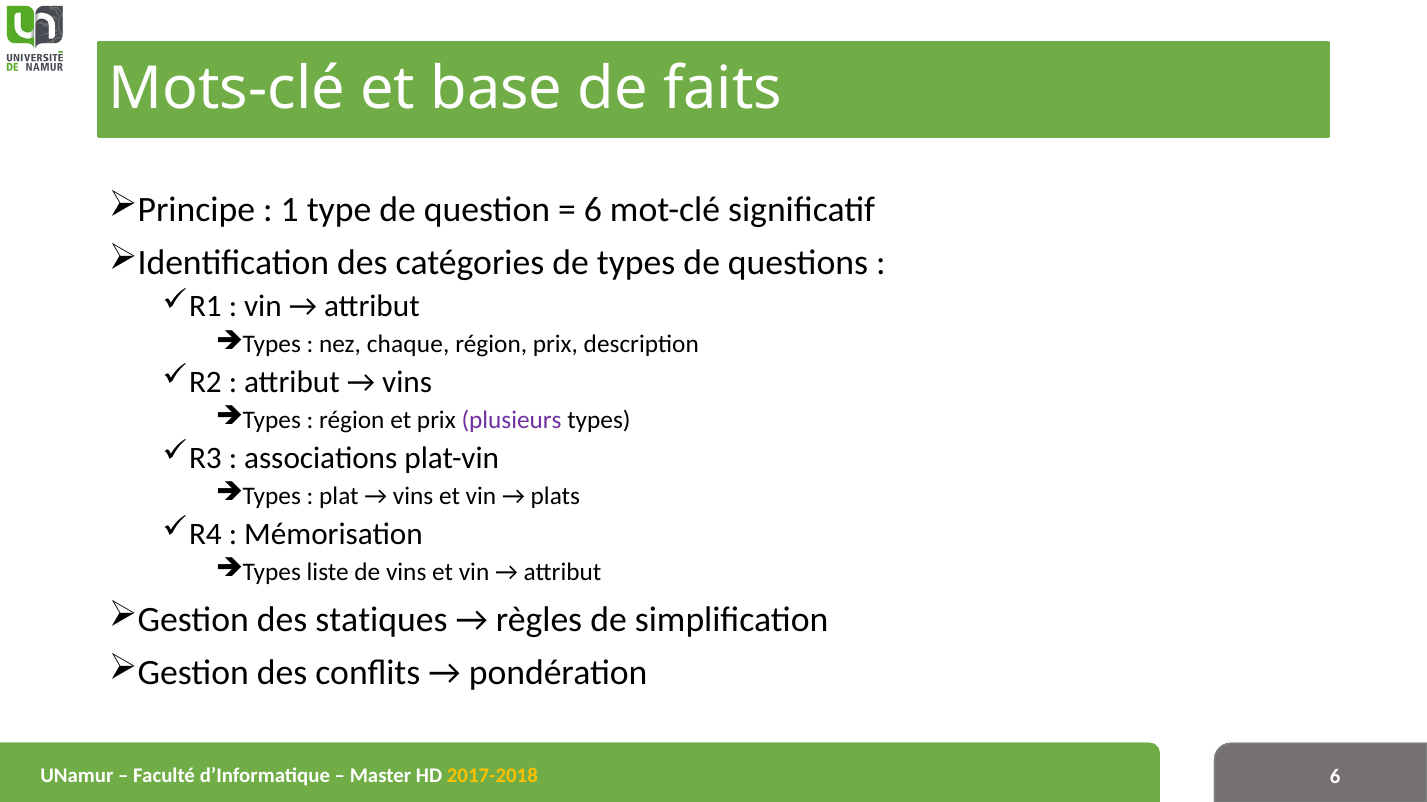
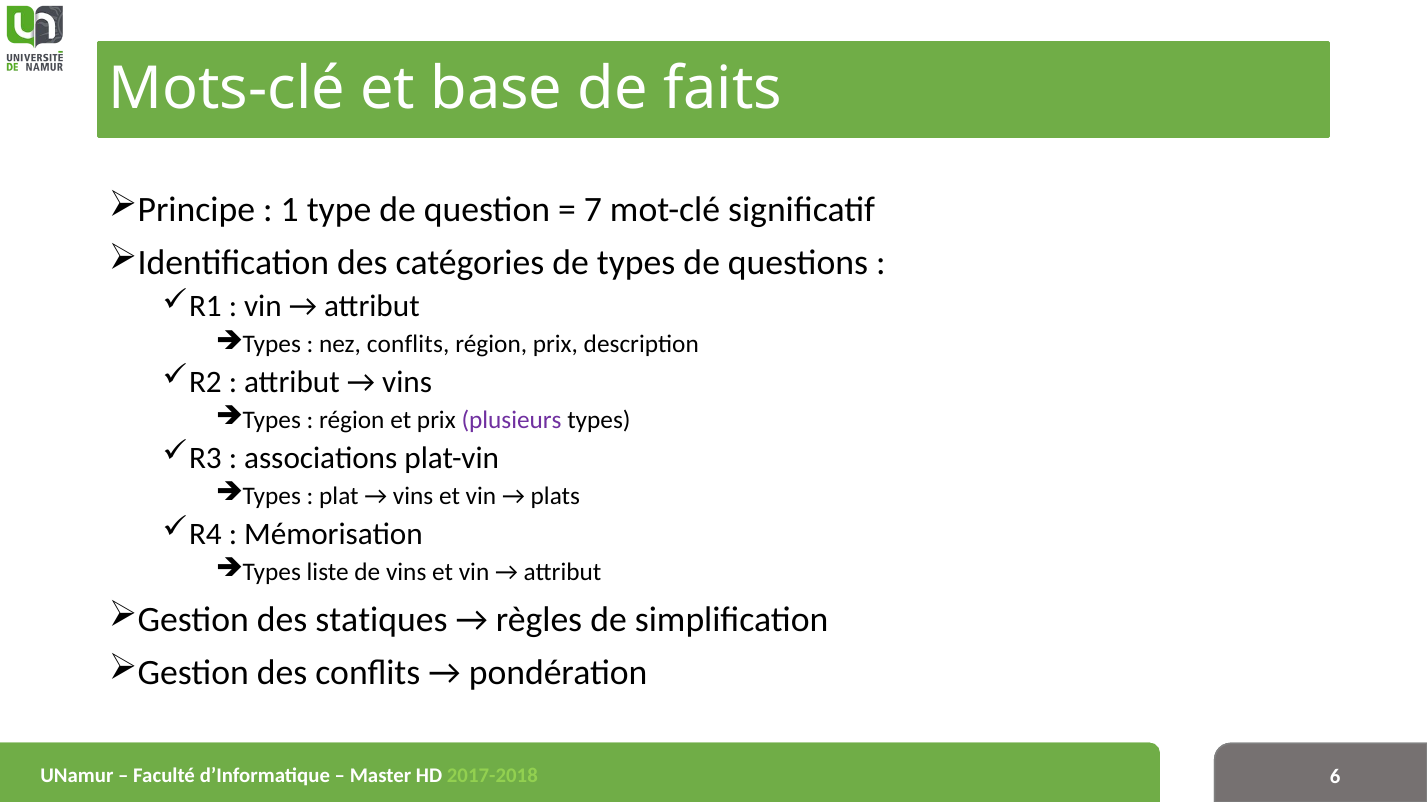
6: 6 -> 7
nez chaque: chaque -> conflits
2017-2018 colour: yellow -> light green
